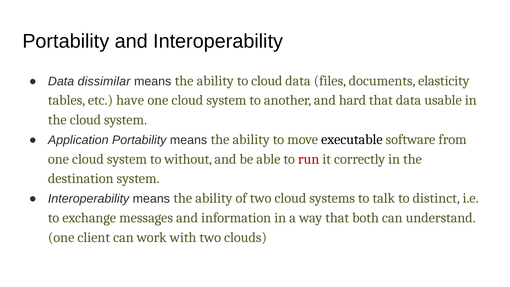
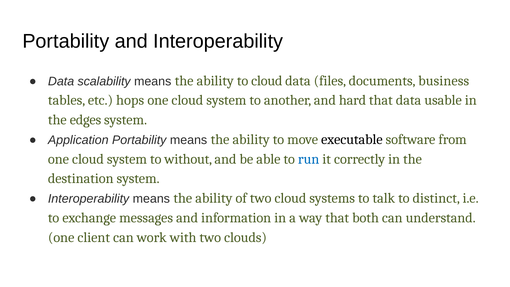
dissimilar: dissimilar -> scalability
elasticity: elasticity -> business
have: have -> hops
the cloud: cloud -> edges
run colour: red -> blue
